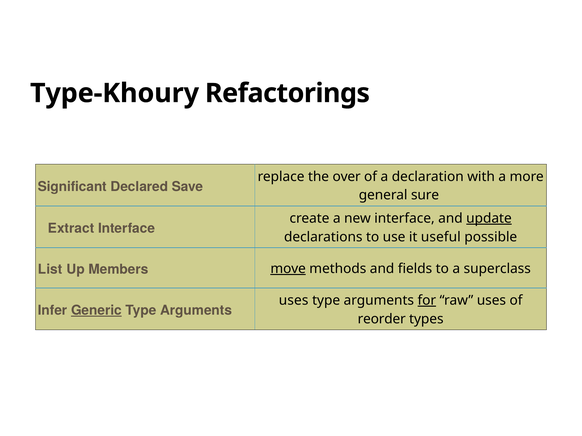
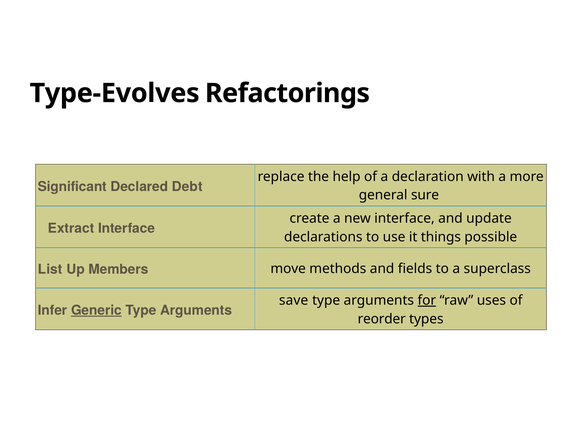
Type-Khoury: Type-Khoury -> Type-Evolves
over: over -> help
Save: Save -> Debt
update underline: present -> none
useful: useful -> things
move underline: present -> none
uses at (294, 301): uses -> save
